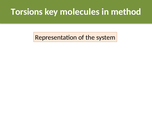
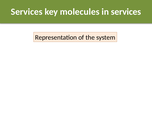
Torsions at (27, 12): Torsions -> Services
in method: method -> services
